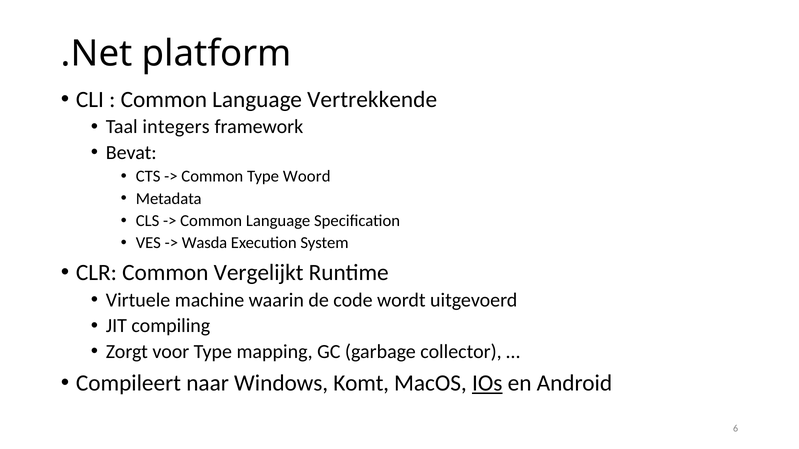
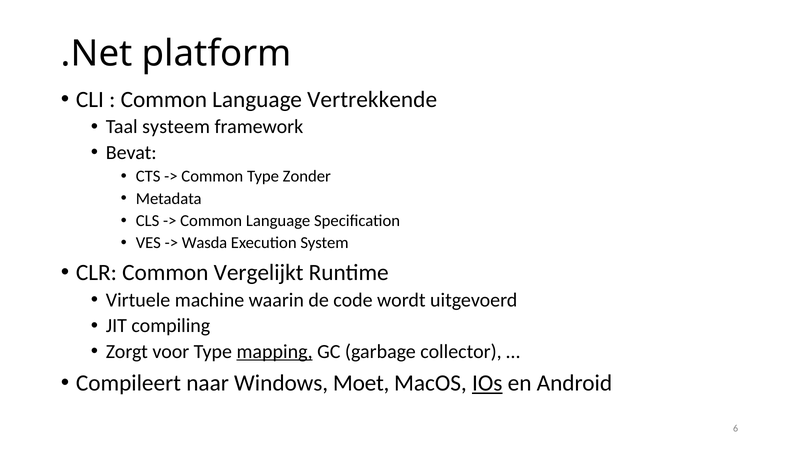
integers: integers -> systeem
Woord: Woord -> Zonder
mapping underline: none -> present
Komt: Komt -> Moet
